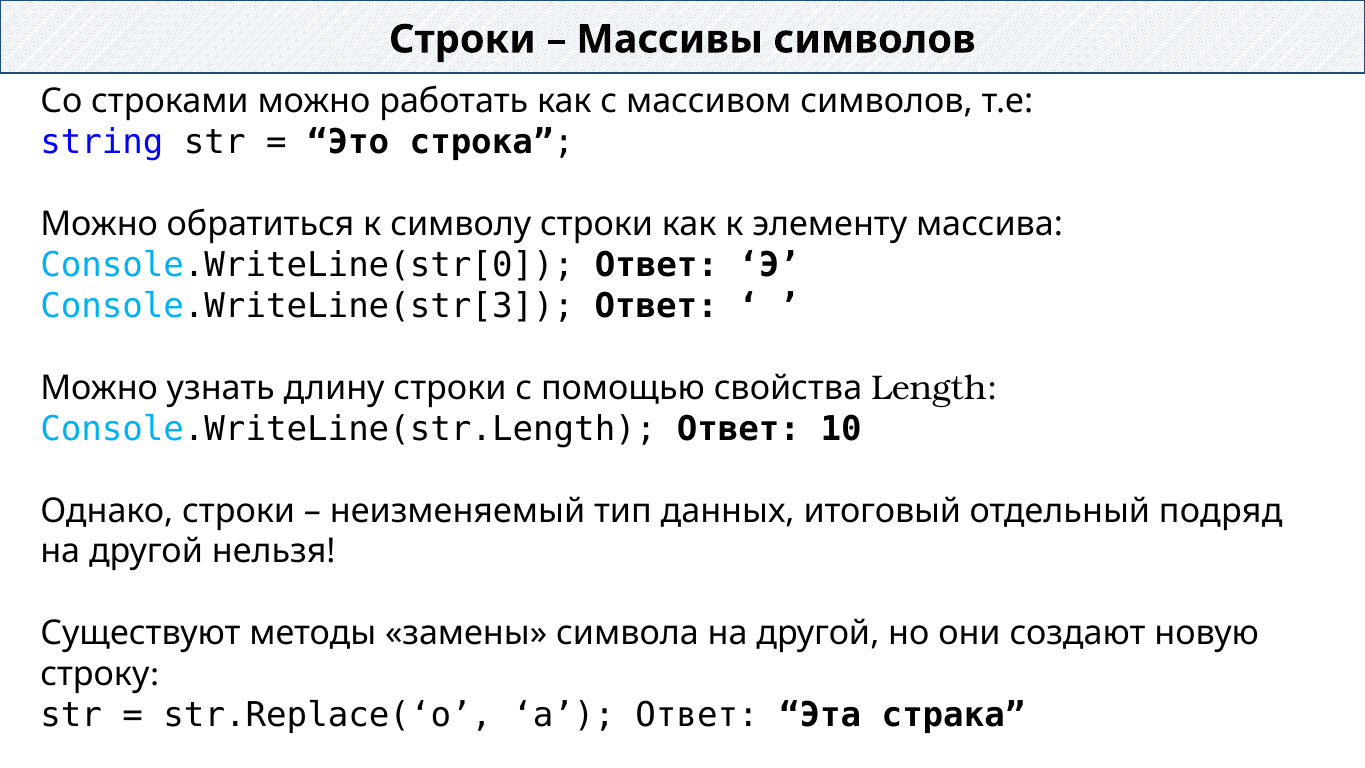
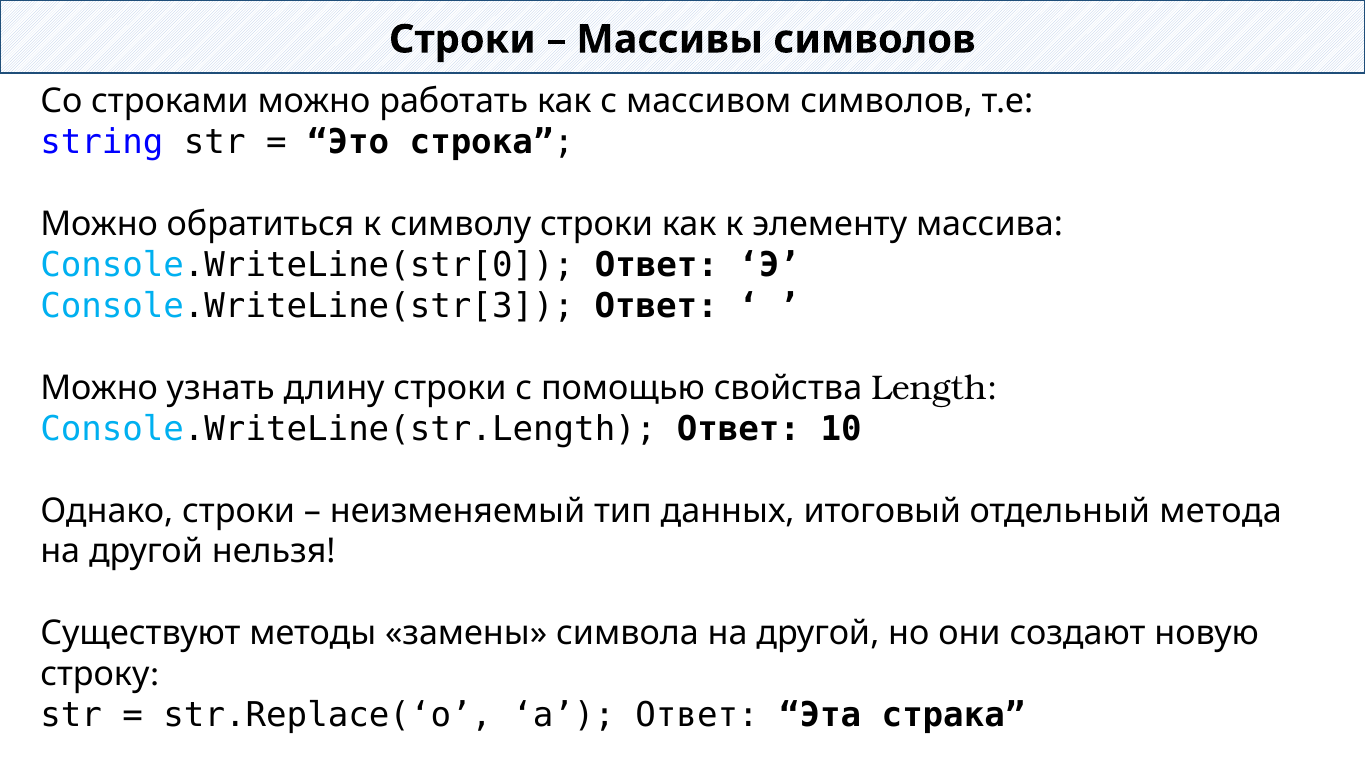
подряд: подряд -> метода
